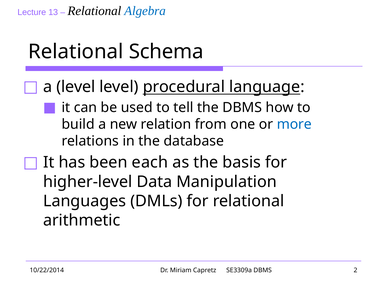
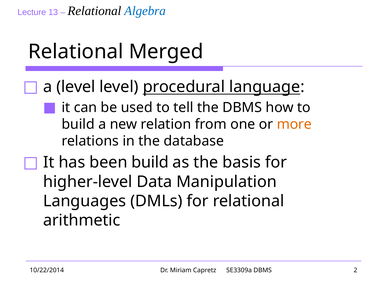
Schema: Schema -> Merged
more colour: blue -> orange
been each: each -> build
